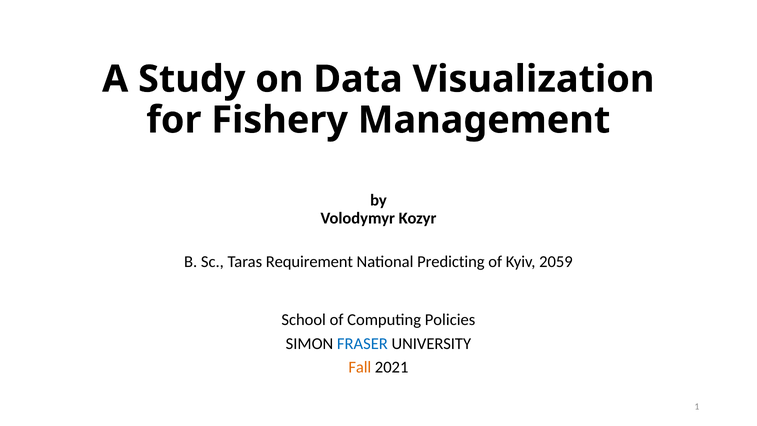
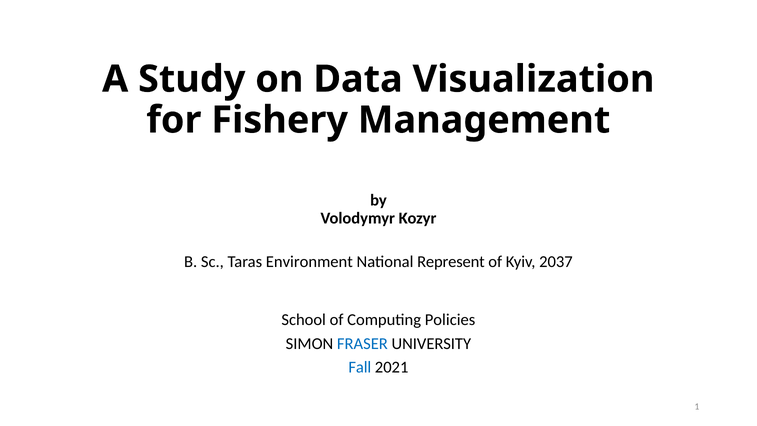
Requirement: Requirement -> Environment
Predicting: Predicting -> Represent
2059: 2059 -> 2037
Fall colour: orange -> blue
